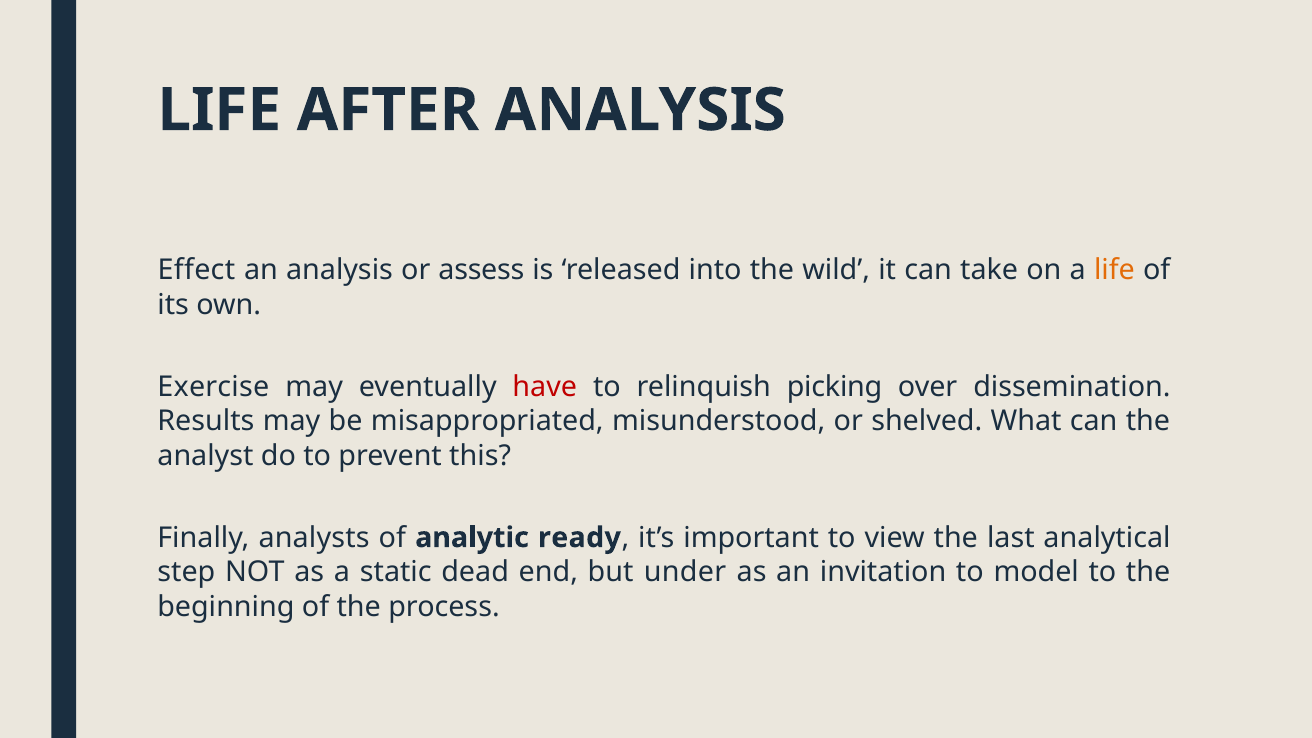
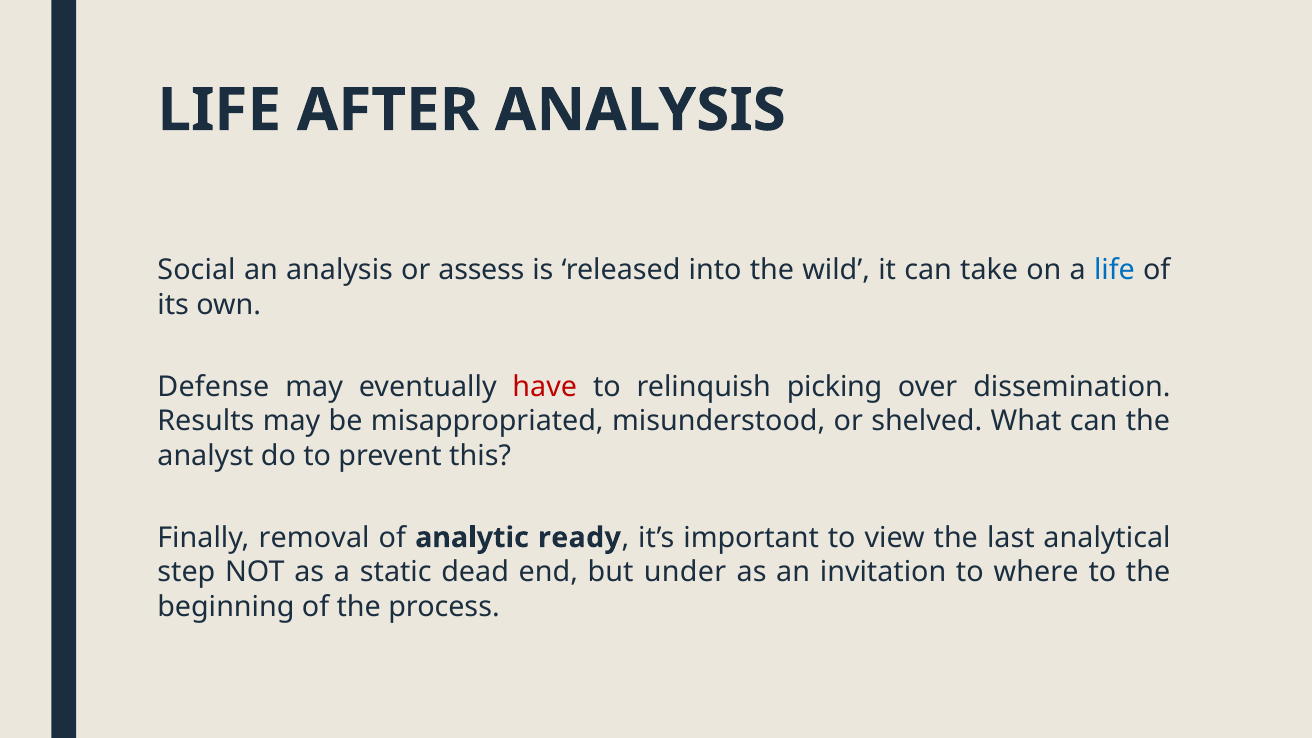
Effect: Effect -> Social
life at (1114, 270) colour: orange -> blue
Exercise: Exercise -> Defense
analysts: analysts -> removal
model: model -> where
